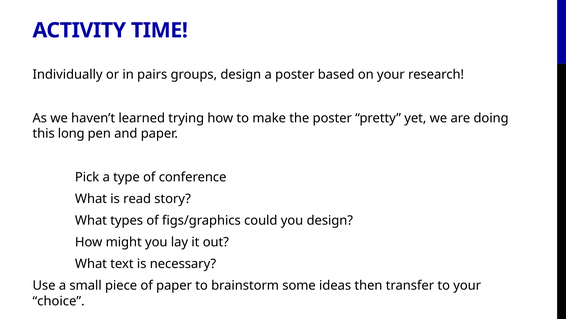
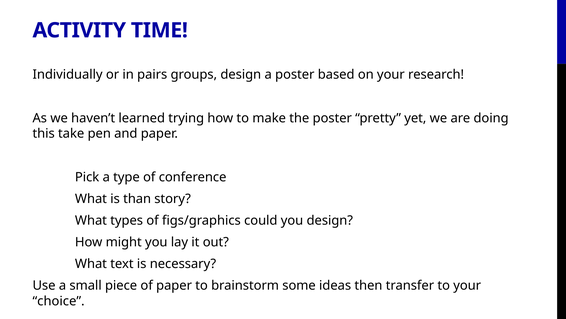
long: long -> take
read: read -> than
